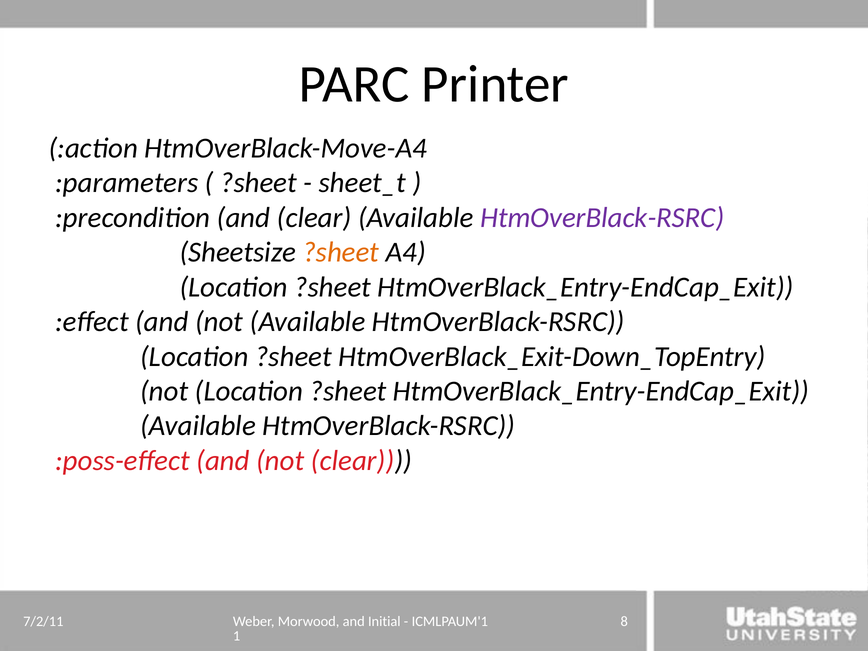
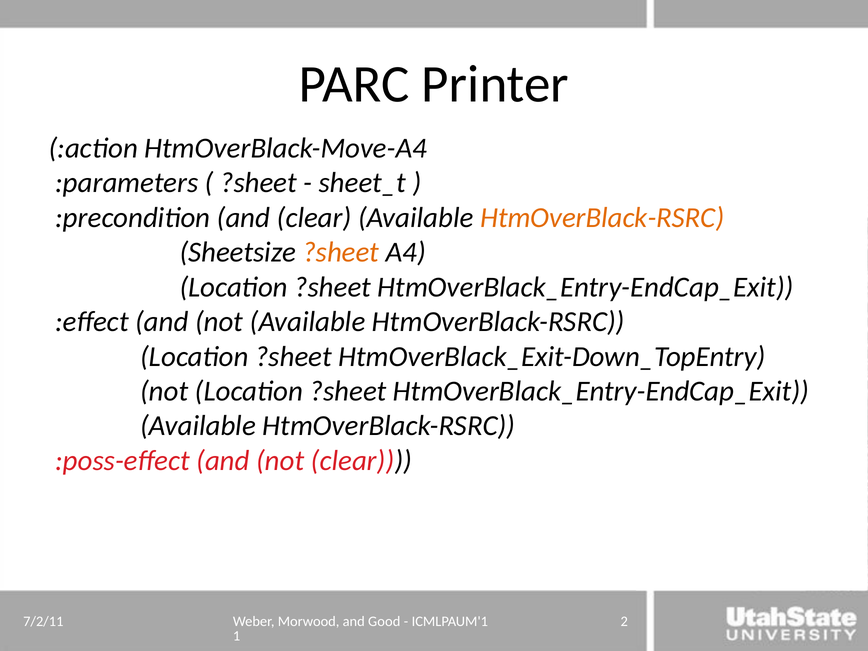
HtmOverBlack-RSRC at (602, 218) colour: purple -> orange
Initial: Initial -> Good
8: 8 -> 2
